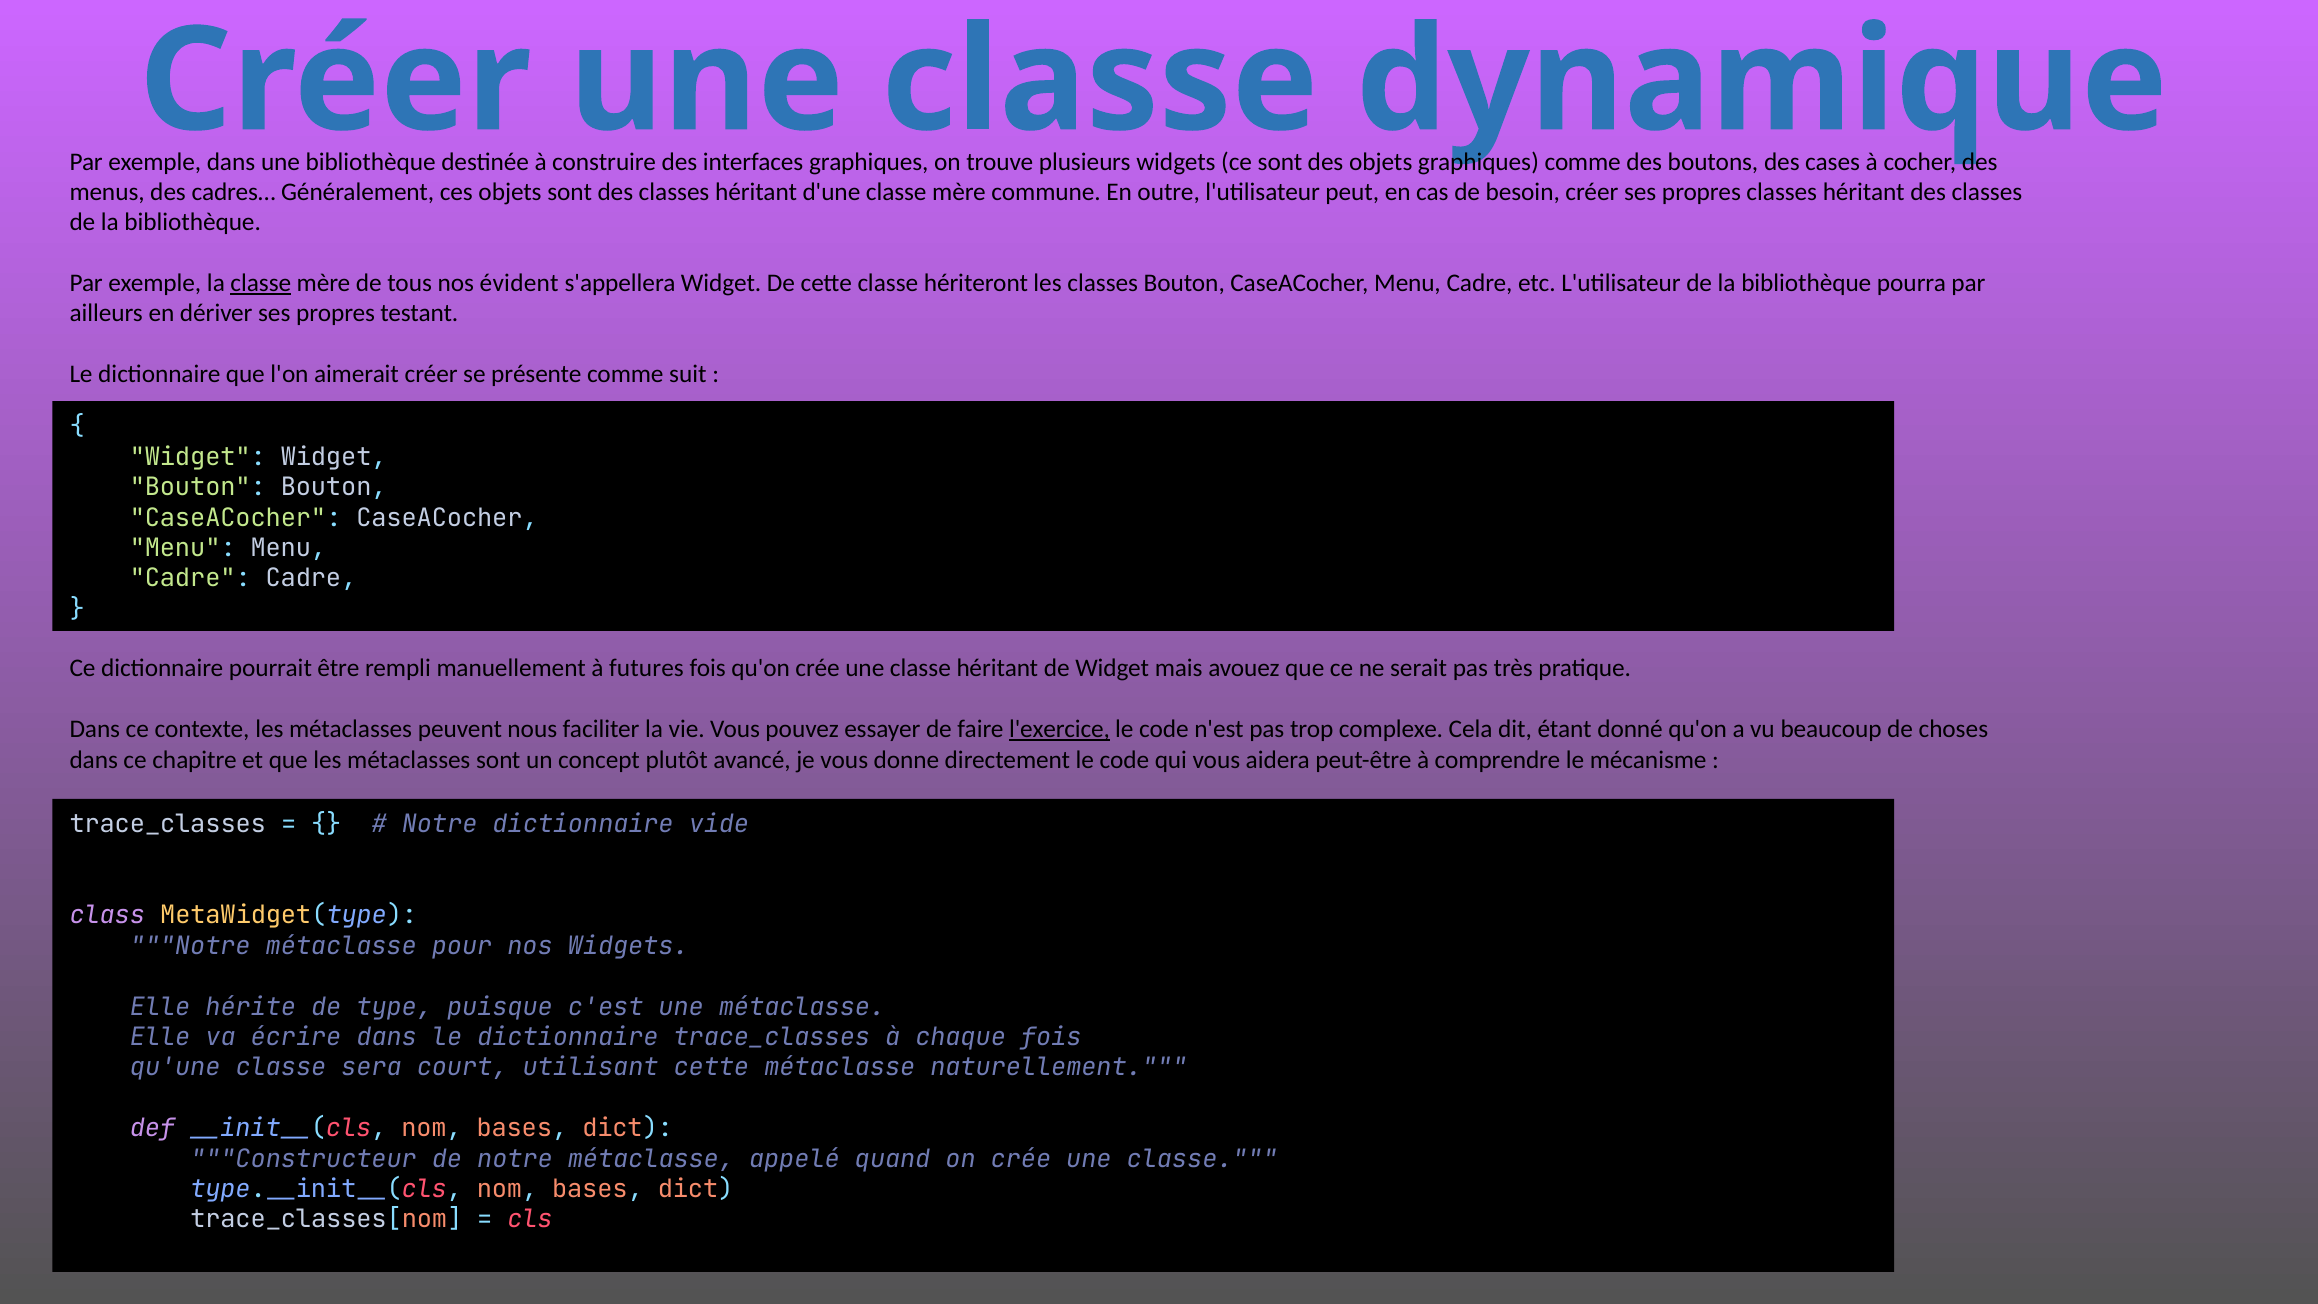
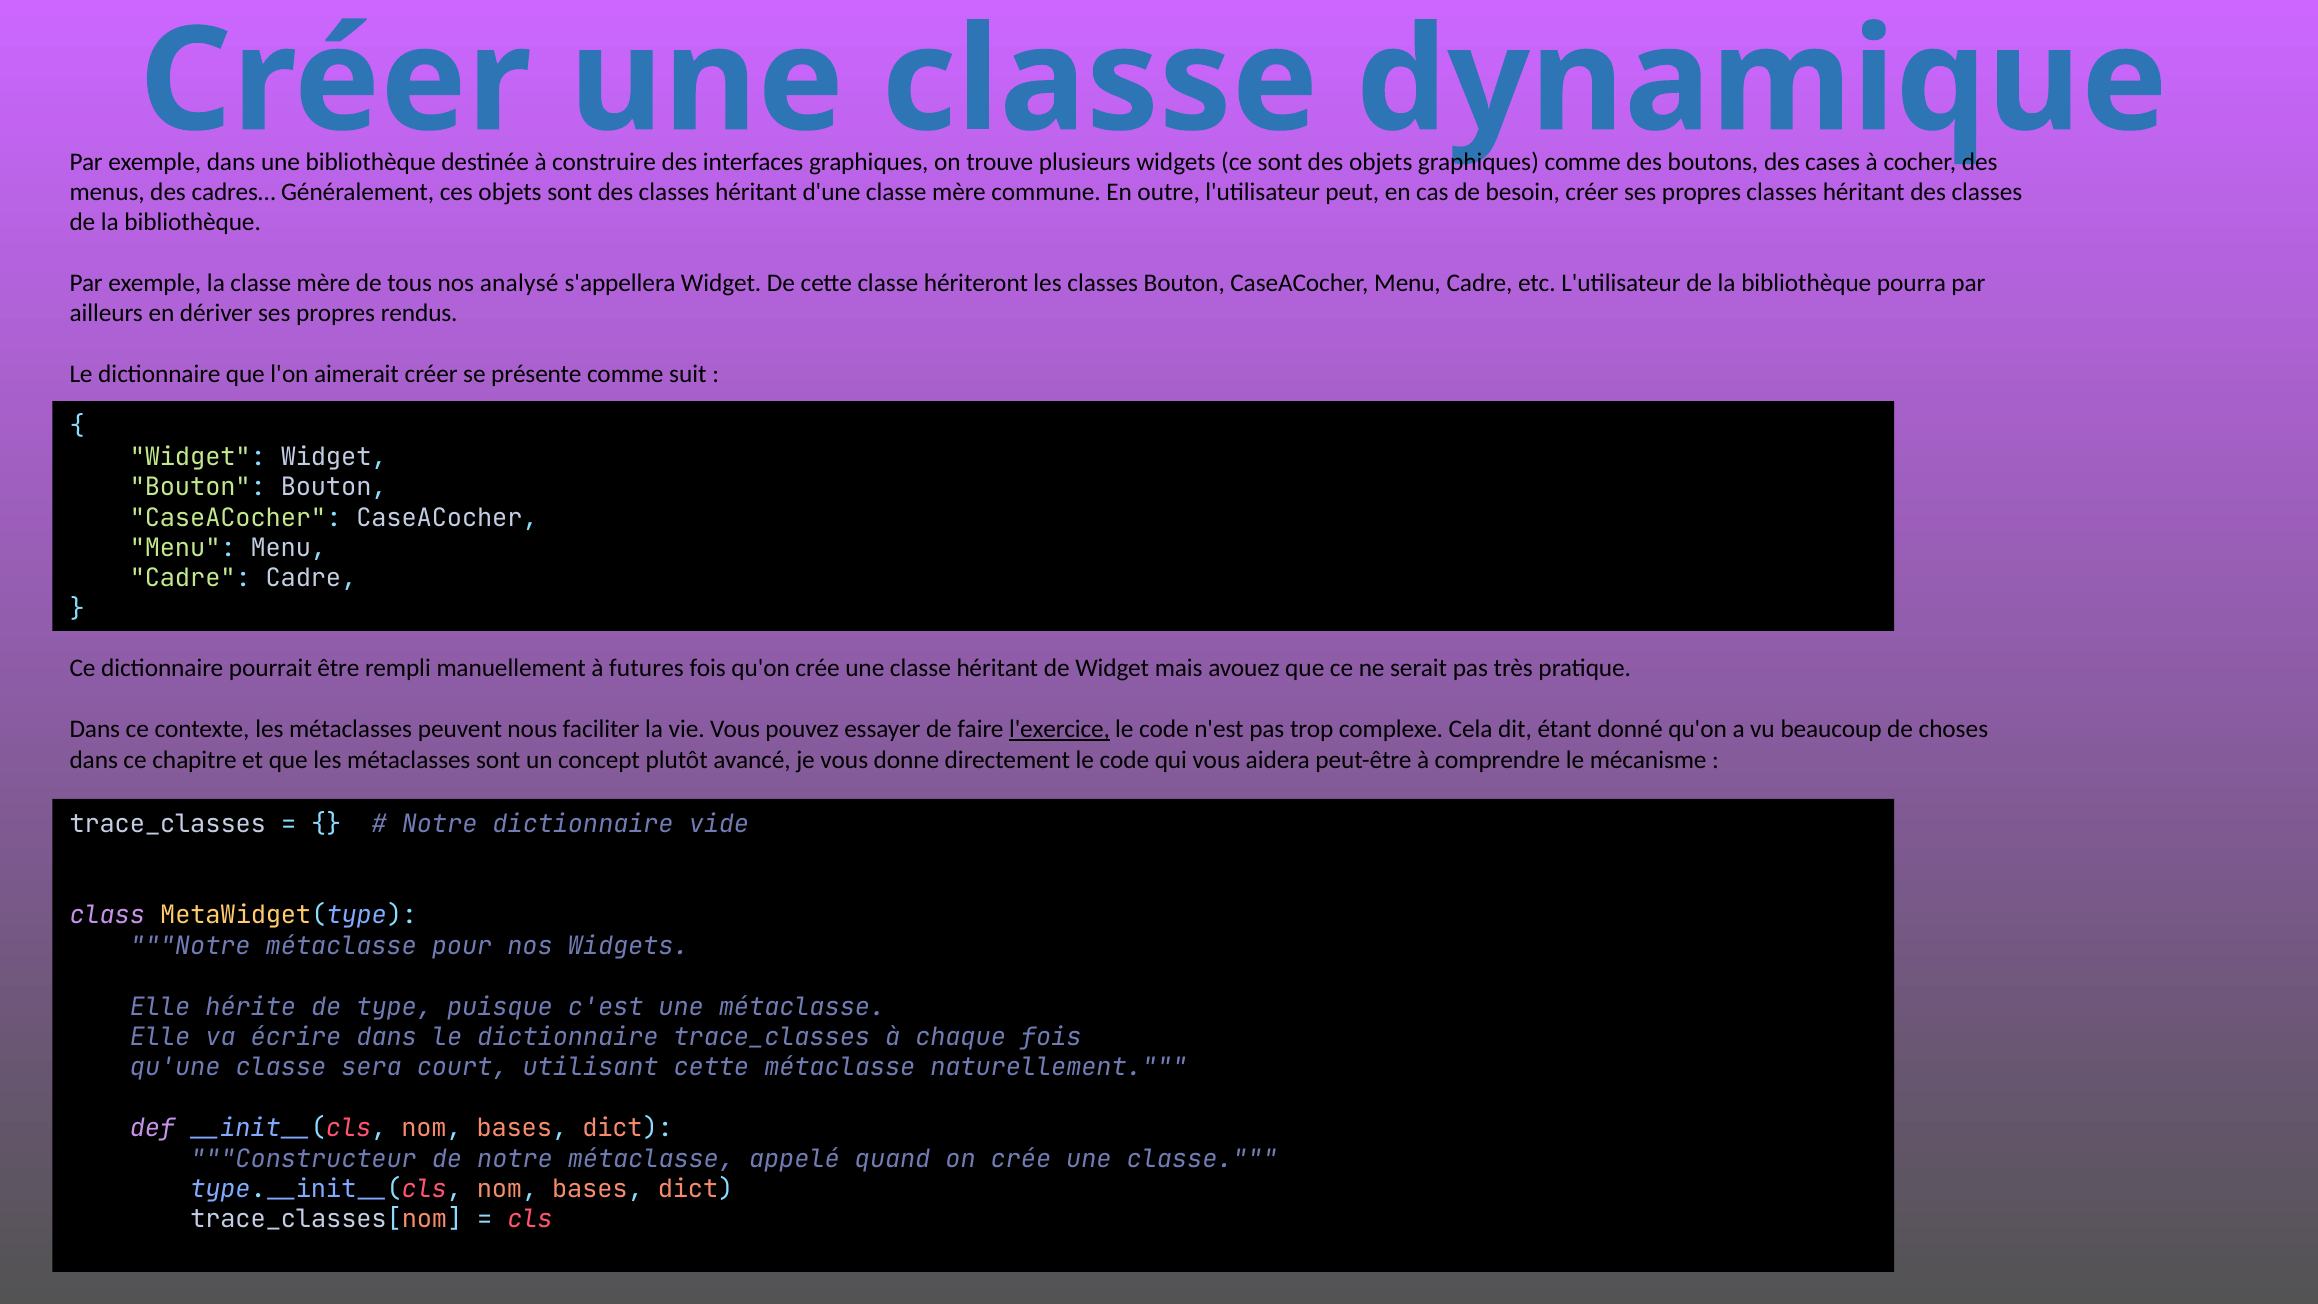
classe at (261, 283) underline: present -> none
évident: évident -> analysé
testant: testant -> rendus
